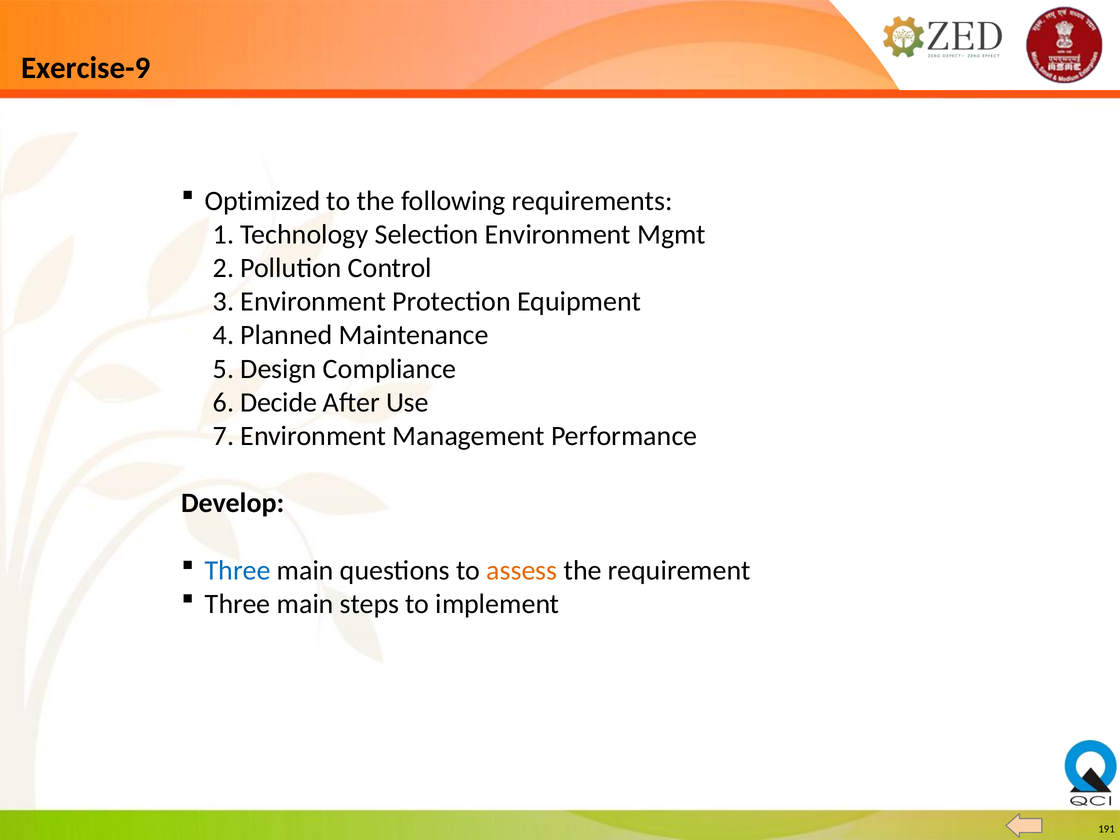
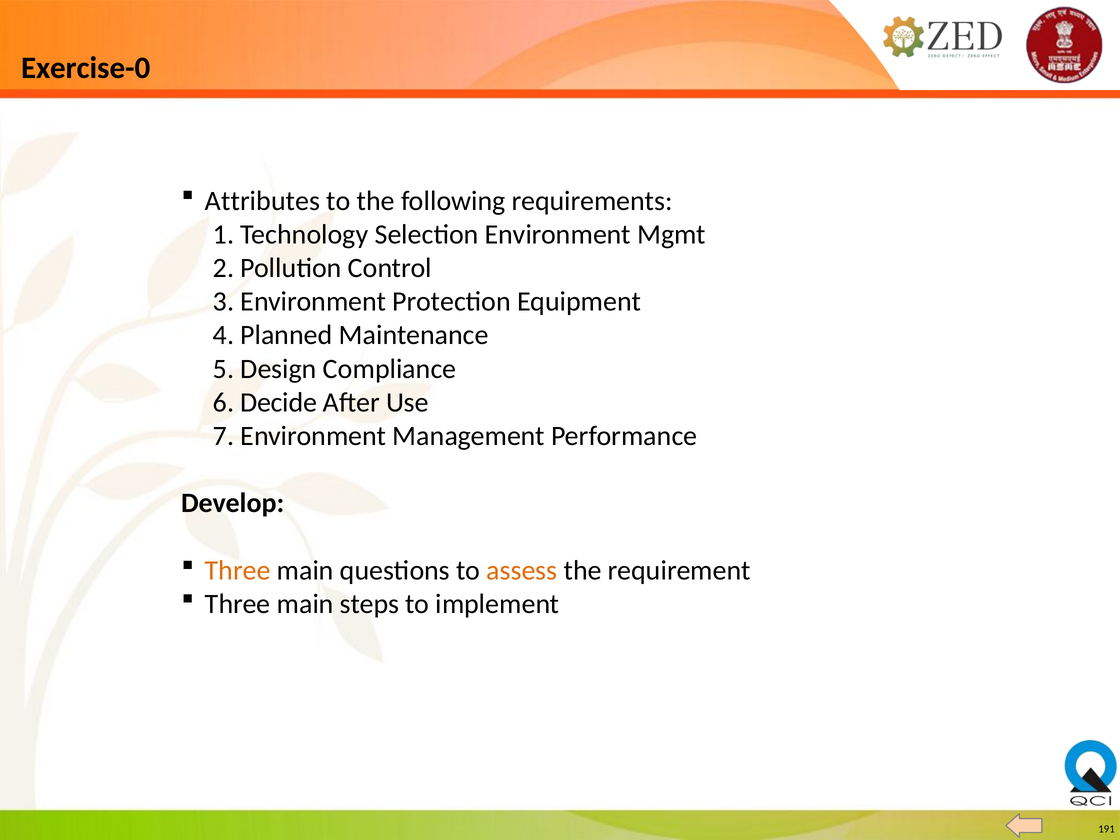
Exercise-9: Exercise-9 -> Exercise-0
Optimized: Optimized -> Attributes
Three at (238, 570) colour: blue -> orange
